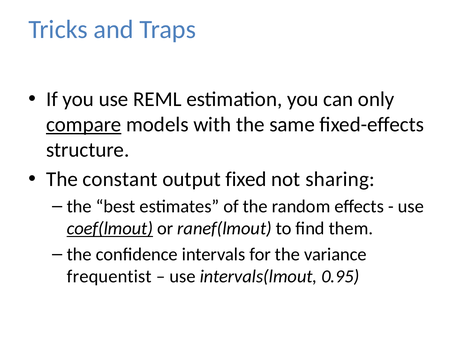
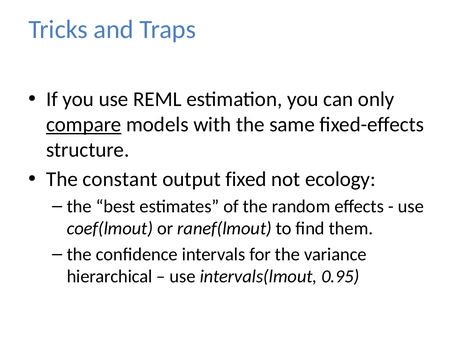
sharing: sharing -> ecology
coef(lmout underline: present -> none
frequentist: frequentist -> hierarchical
